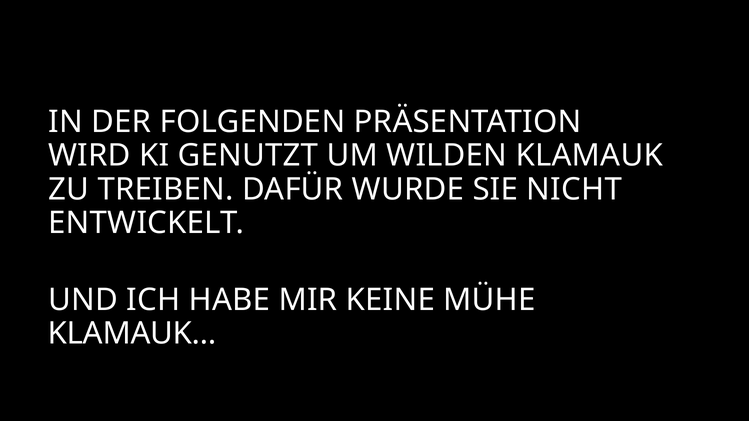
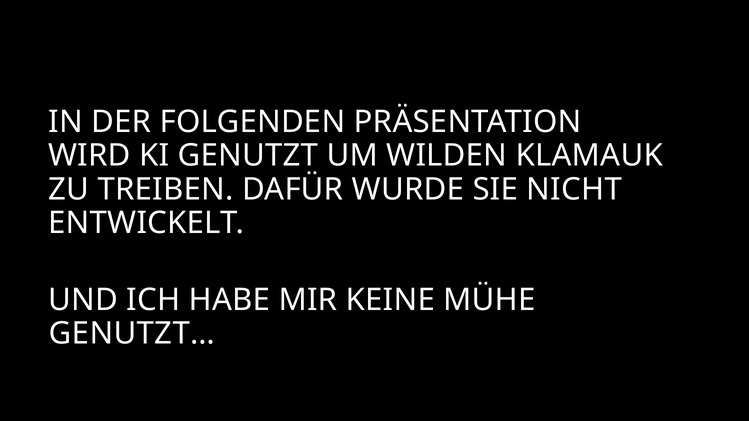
KLAMAUK…: KLAMAUK… -> GENUTZT…
